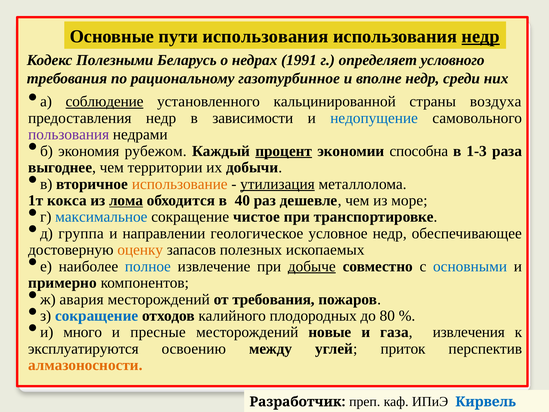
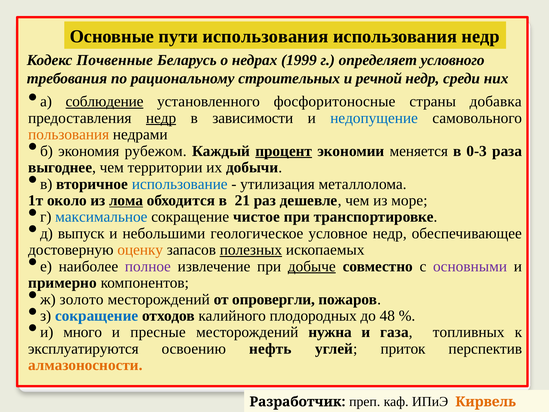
недр at (481, 36) underline: present -> none
Полезными: Полезными -> Почвенные
1991: 1991 -> 1999
газотурбинное: газотурбинное -> строительных
вполне: вполне -> речной
кальцинированной: кальцинированной -> фосфоритоносные
воздуха: воздуха -> добавка
недр at (161, 118) underline: none -> present
пользования colour: purple -> orange
способна: способна -> меняется
1-3: 1-3 -> 0-3
использование colour: orange -> blue
утилизация underline: present -> none
кокса: кокса -> около
40: 40 -> 21
группа: группа -> выпуск
направлении: направлении -> небольшими
полезных underline: none -> present
полное colour: blue -> purple
основными colour: blue -> purple
авария: авария -> золото
от требования: требования -> опровергли
80: 80 -> 48
новые: новые -> нужна
извлечения: извлечения -> топливных
между: между -> нефть
Кирвель colour: blue -> orange
